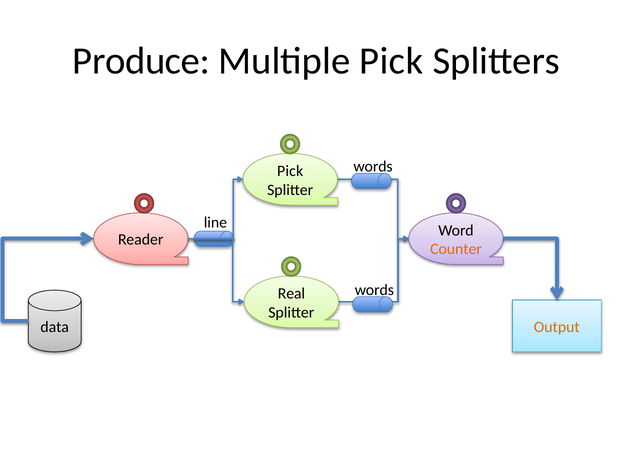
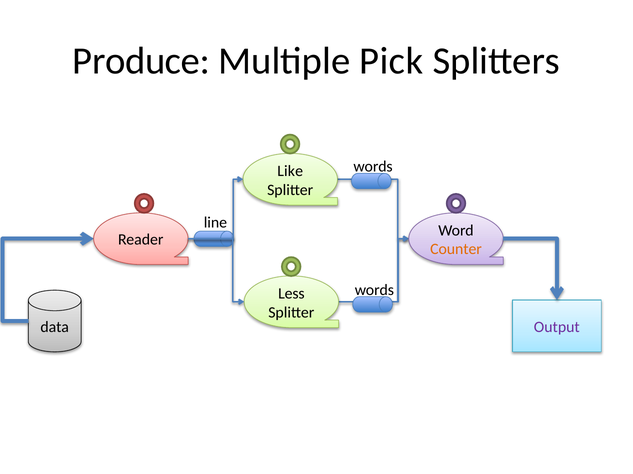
Pick at (290, 171): Pick -> Like
Real: Real -> Less
Output colour: orange -> purple
